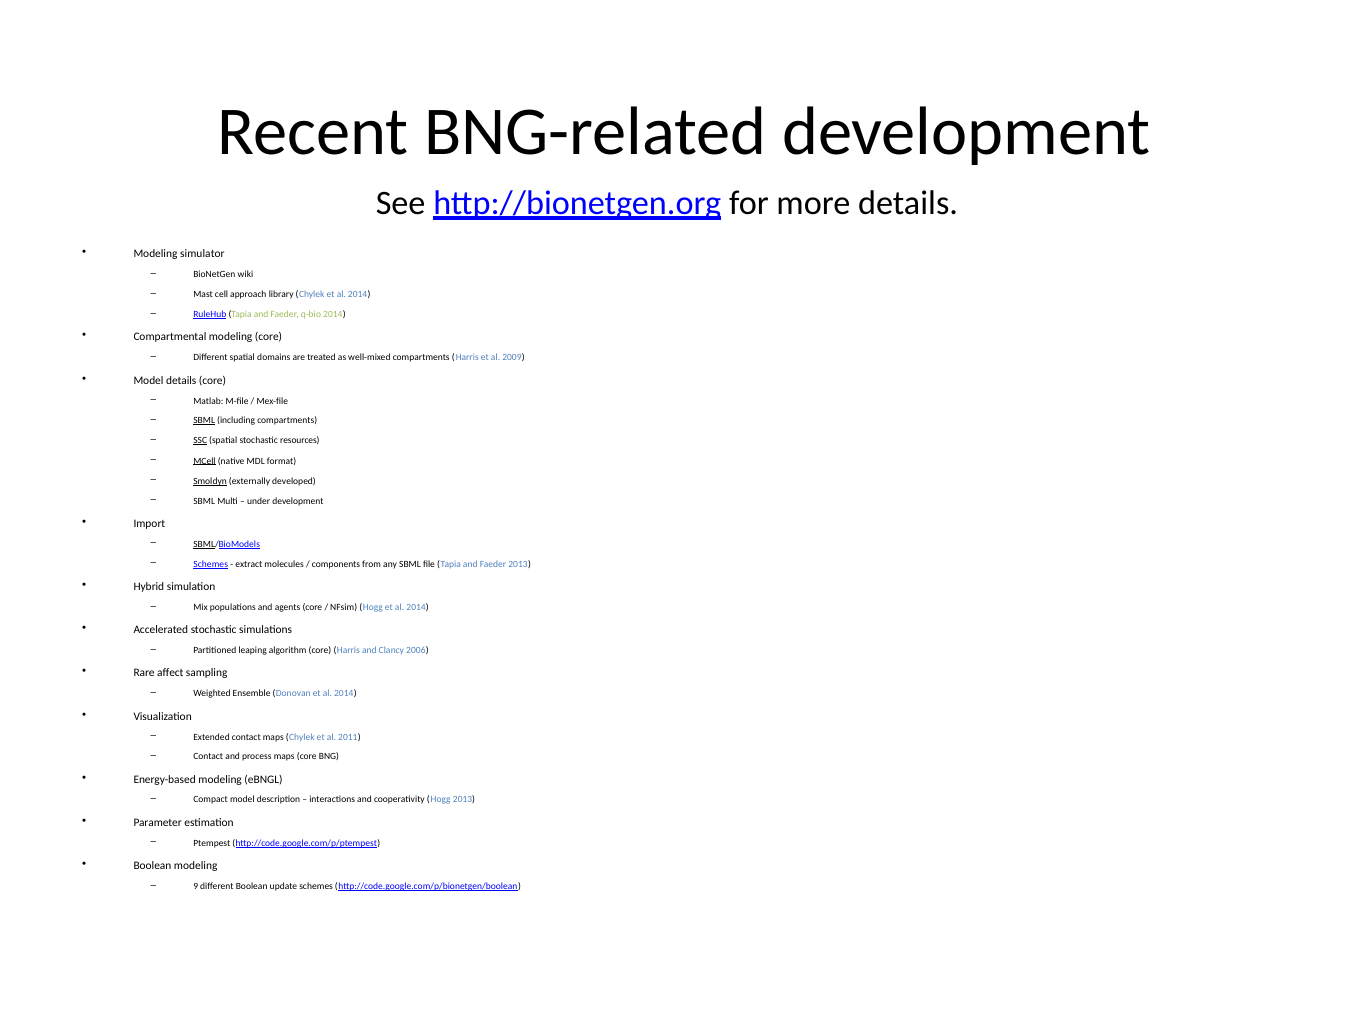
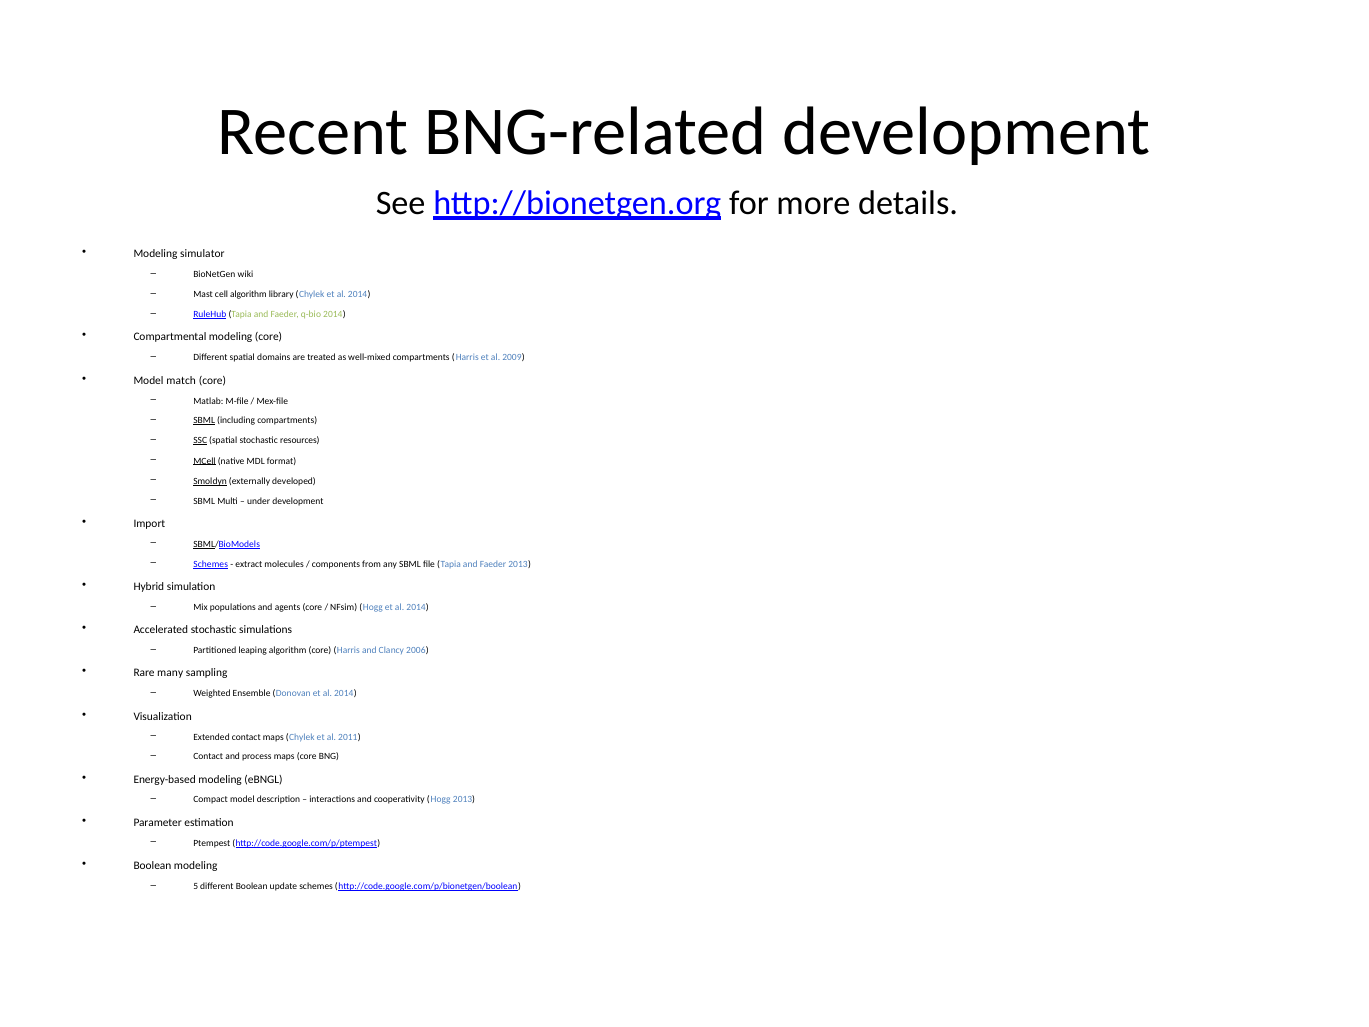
cell approach: approach -> algorithm
Model details: details -> match
affect: affect -> many
9: 9 -> 5
